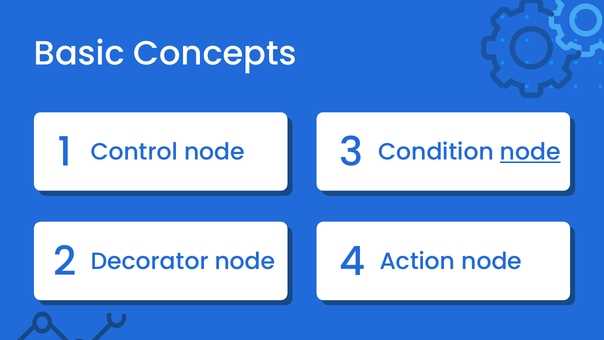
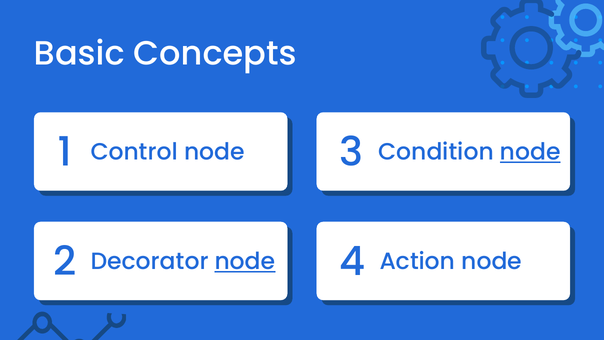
node at (245, 261) underline: none -> present
